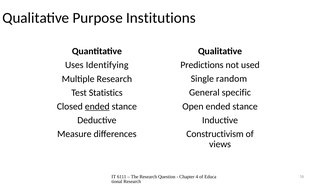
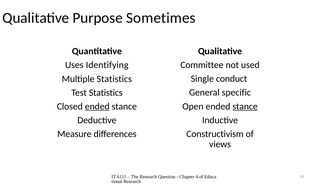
Institutions: Institutions -> Sometimes
Predictions: Predictions -> Committee
random: random -> conduct
Multiple Research: Research -> Statistics
stance at (245, 106) underline: none -> present
